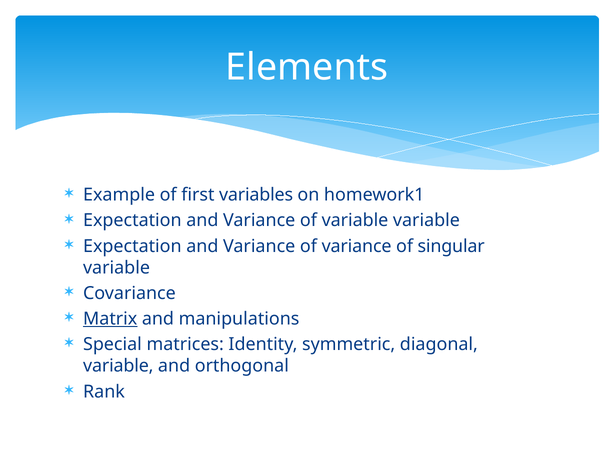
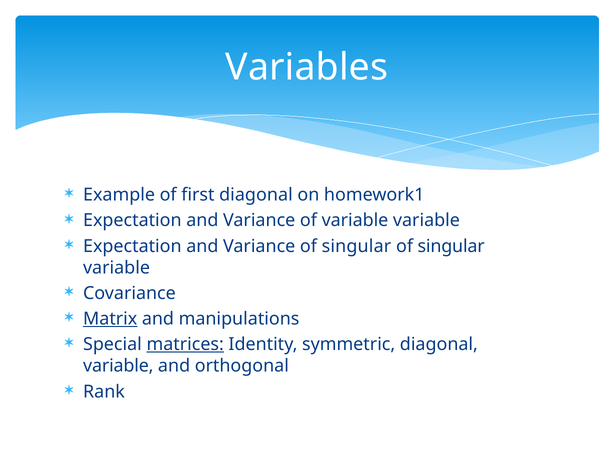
Elements: Elements -> Variables
first variables: variables -> diagonal
Variance of variance: variance -> singular
matrices underline: none -> present
